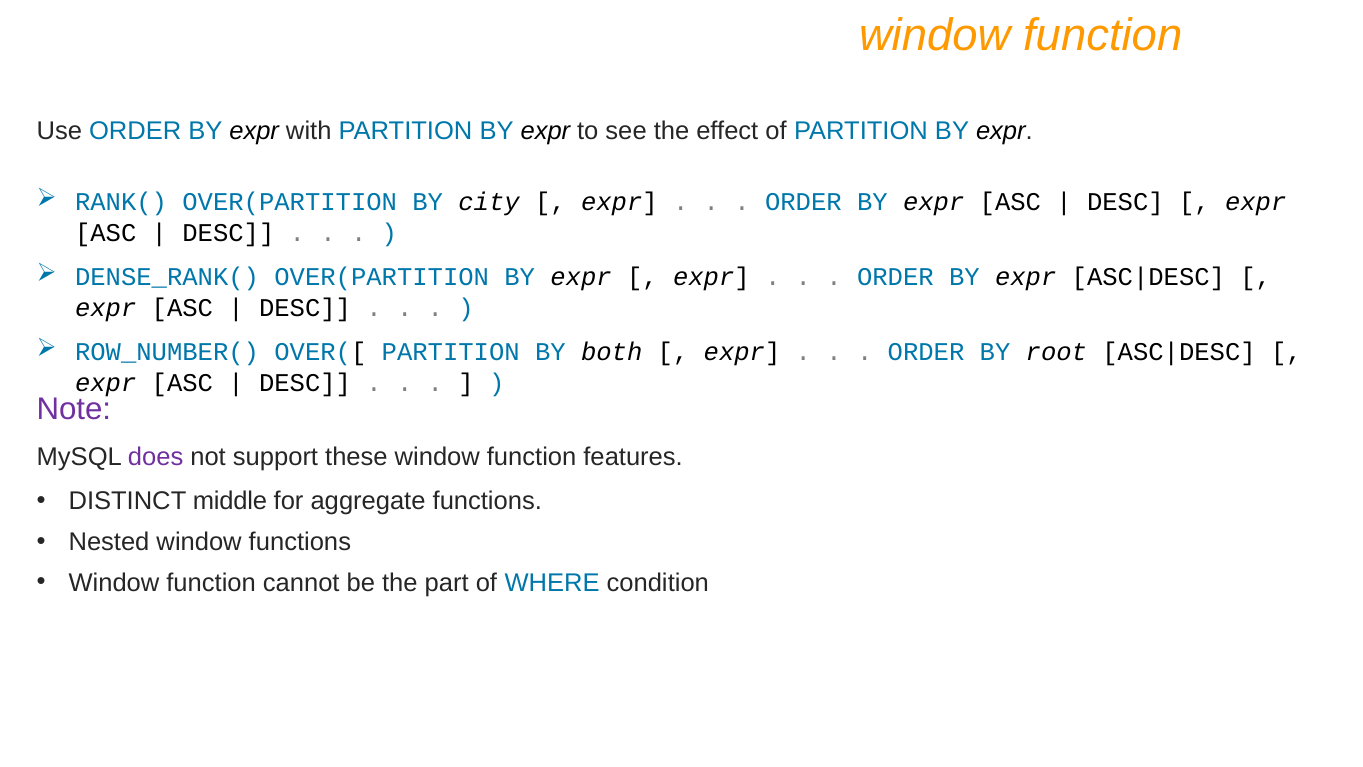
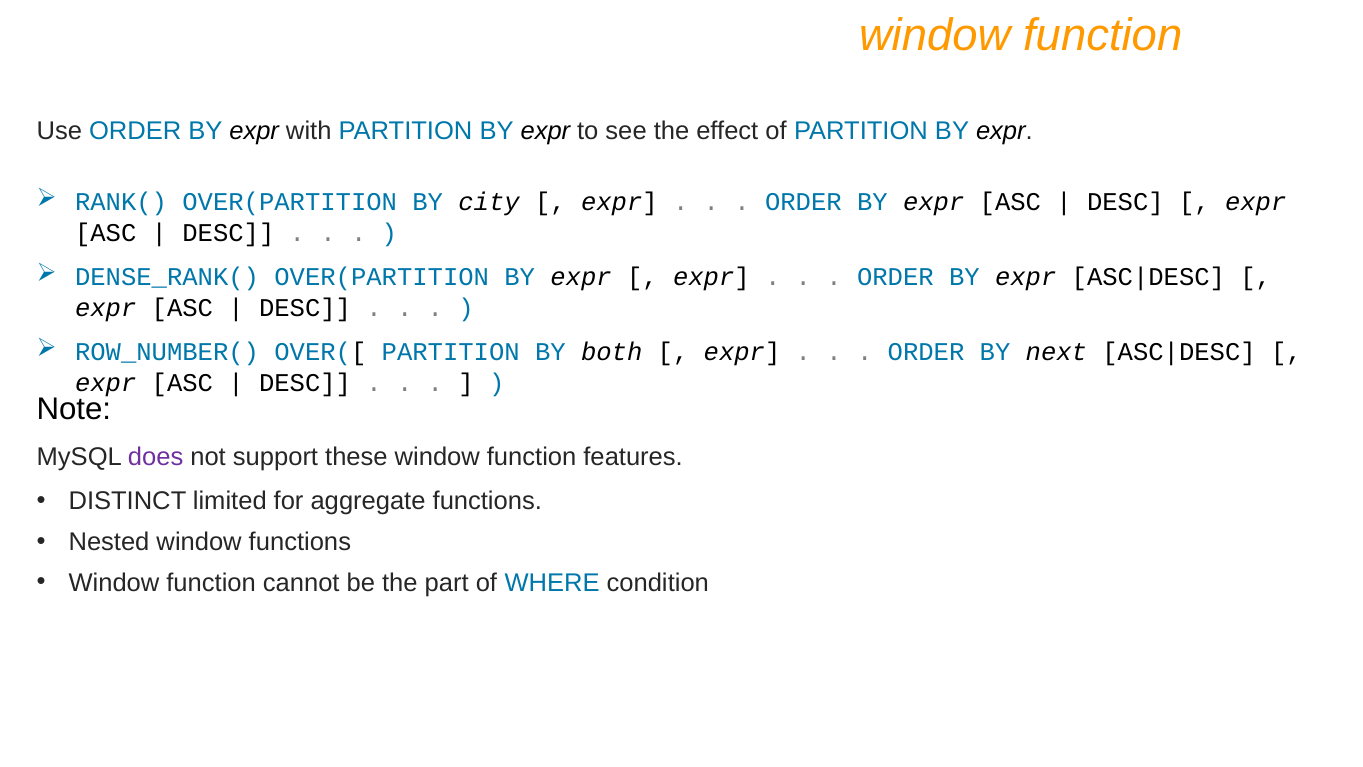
root: root -> next
Note colour: purple -> black
middle: middle -> limited
